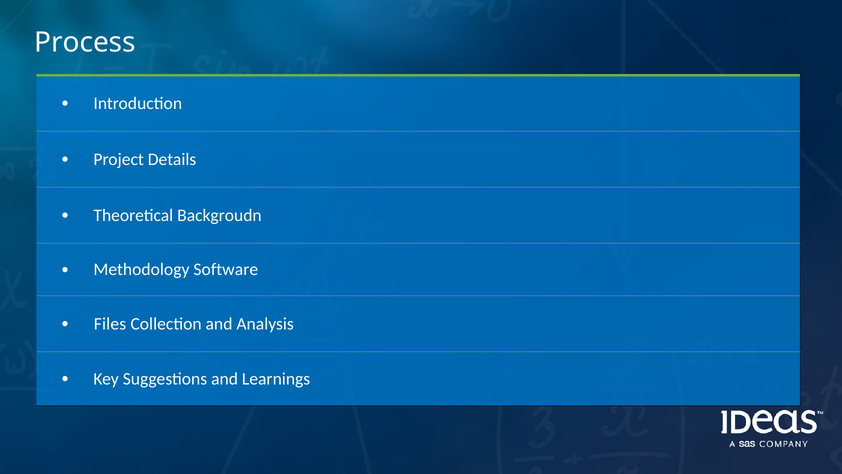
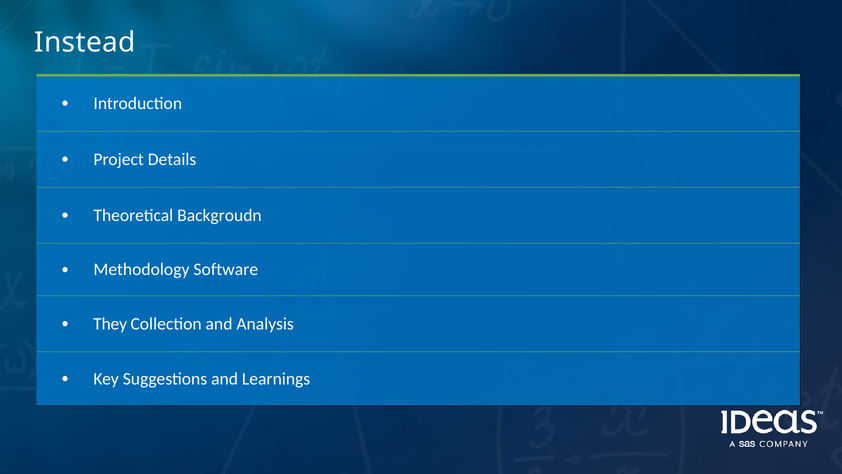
Process: Process -> Instead
Files: Files -> They
